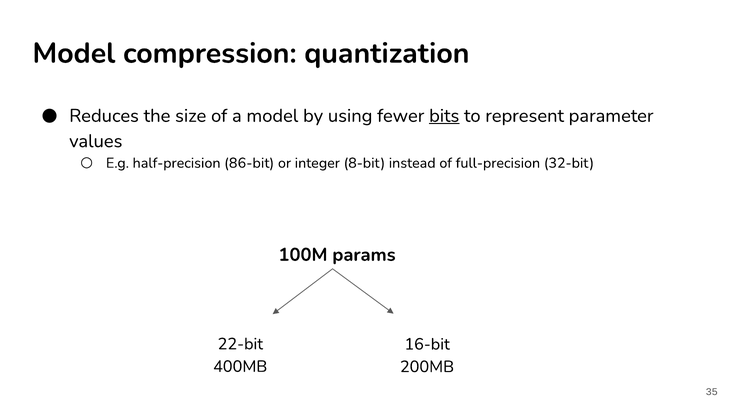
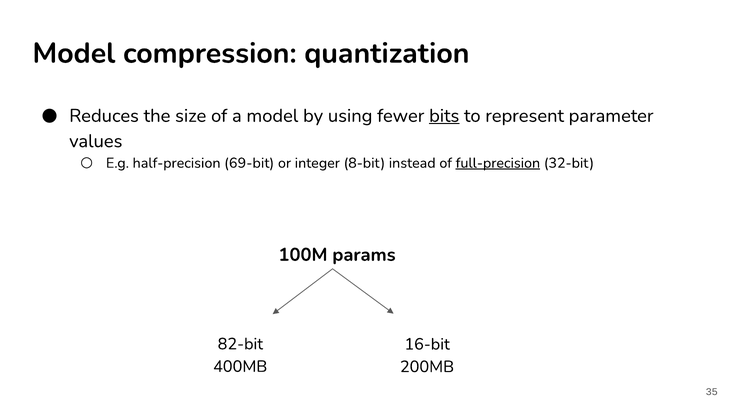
86-bit: 86-bit -> 69-bit
full-precision underline: none -> present
22-bit: 22-bit -> 82-bit
